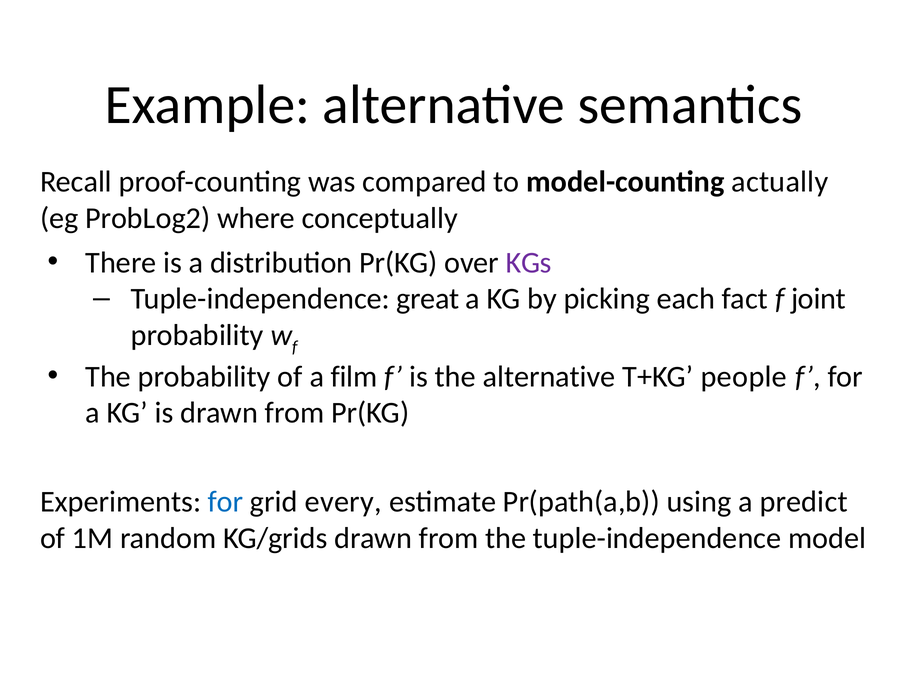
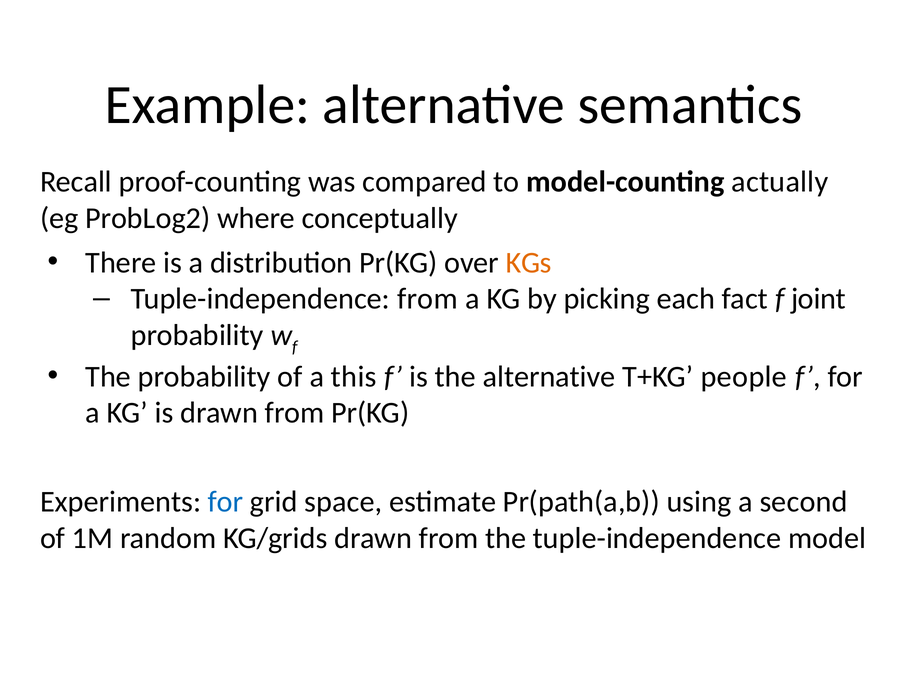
KGs colour: purple -> orange
Tuple-independence great: great -> from
film: film -> this
every: every -> space
predict: predict -> second
